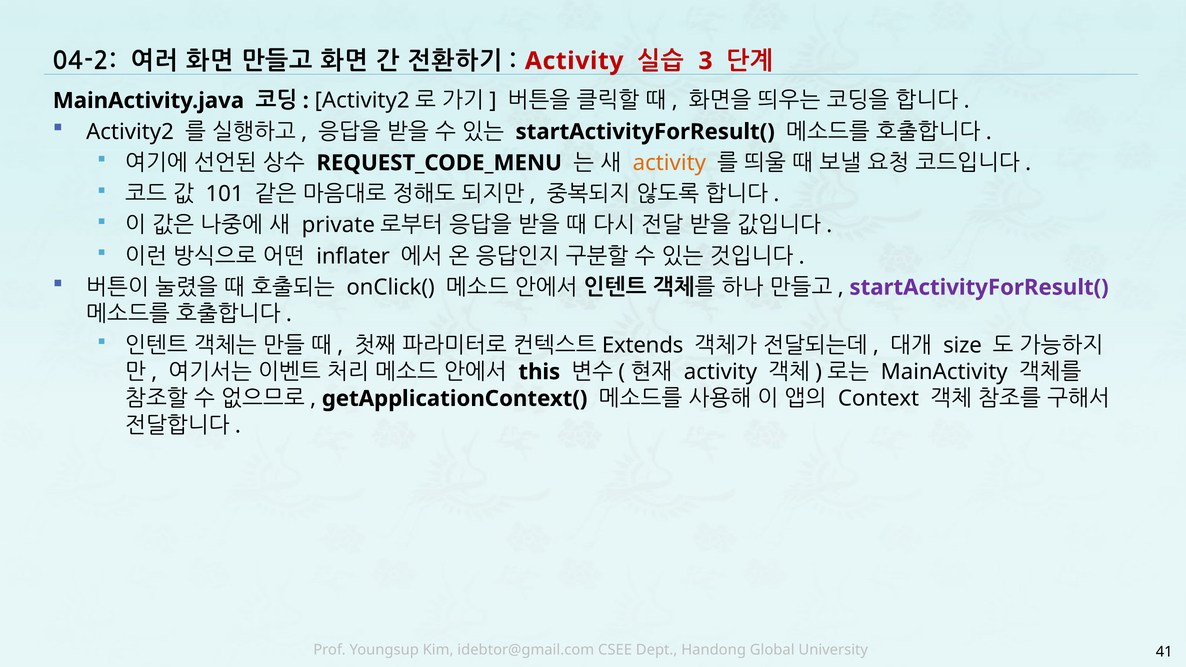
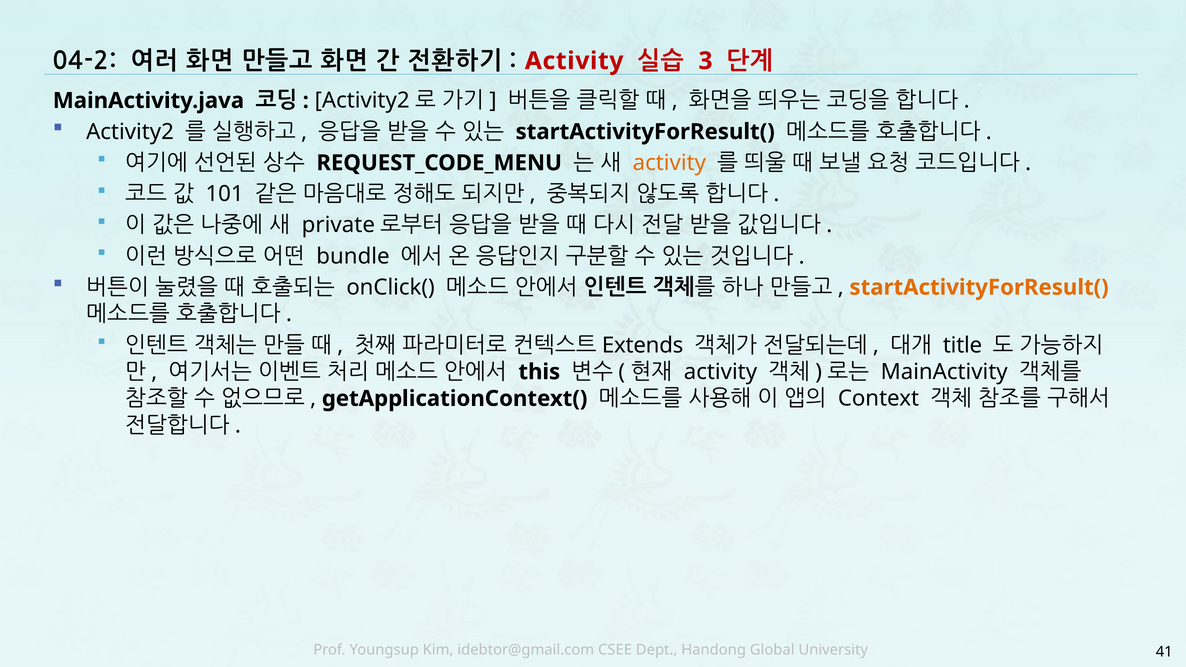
inflater: inflater -> bundle
startActivityForResult( at (979, 287) colour: purple -> orange
size: size -> title
